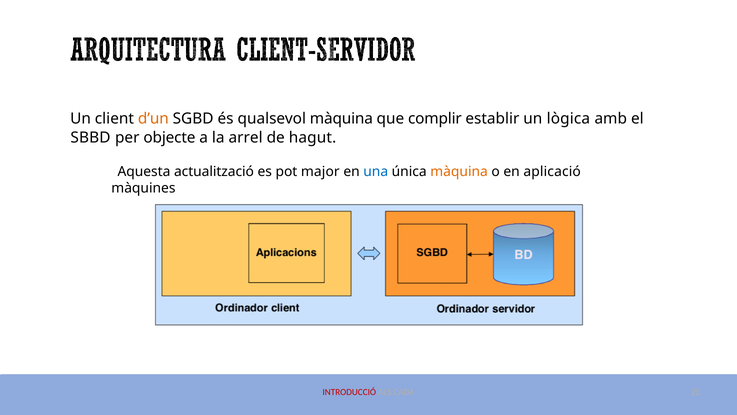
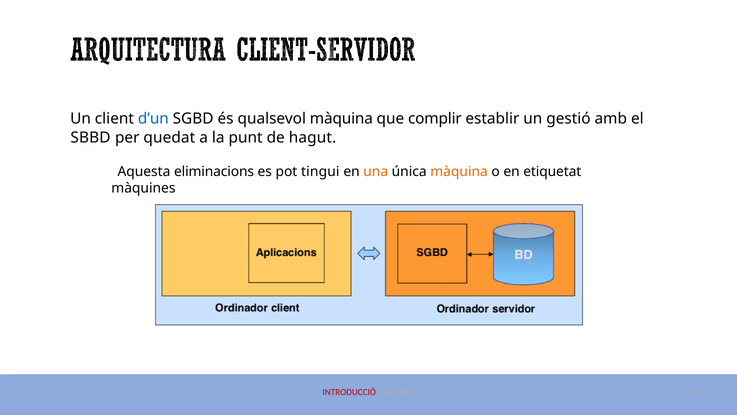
d’un colour: orange -> blue
lògica: lògica -> gestió
objecte: objecte -> quedat
arrel: arrel -> punt
actualització: actualització -> eliminacions
major: major -> tingui
una colour: blue -> orange
aplicació: aplicació -> etiquetat
